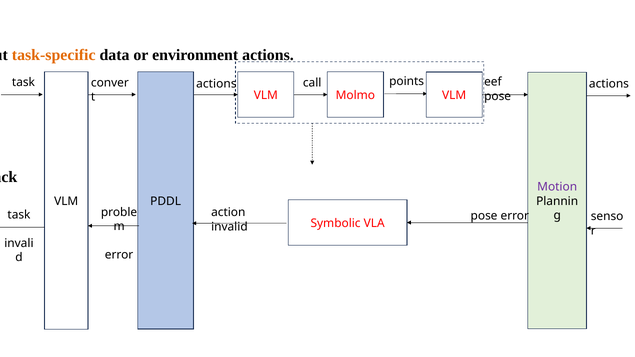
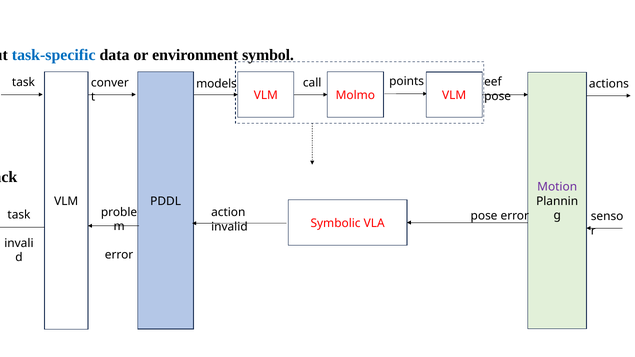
task-specific colour: orange -> blue
environment actions: actions -> symbol
task actions: actions -> models
